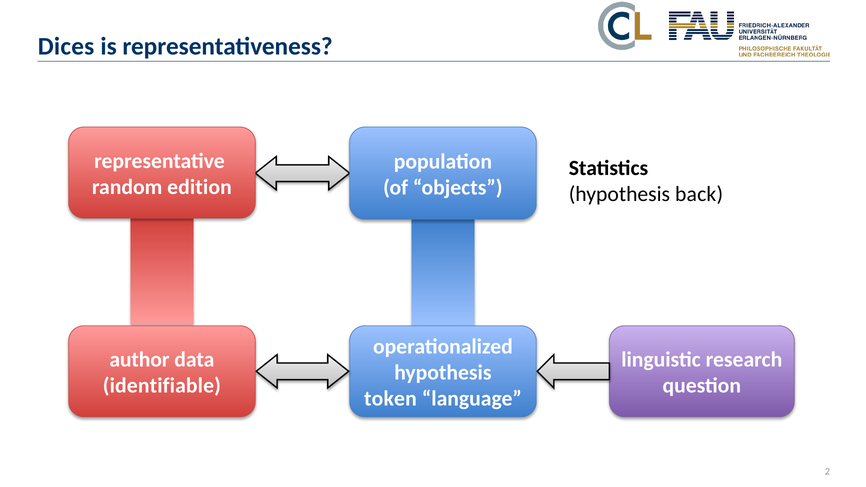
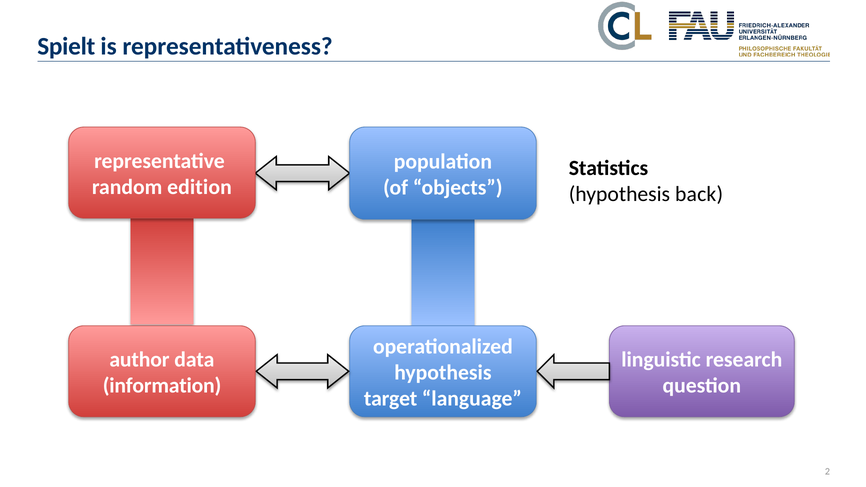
Dices: Dices -> Spielt
identifiable: identifiable -> information
token: token -> target
